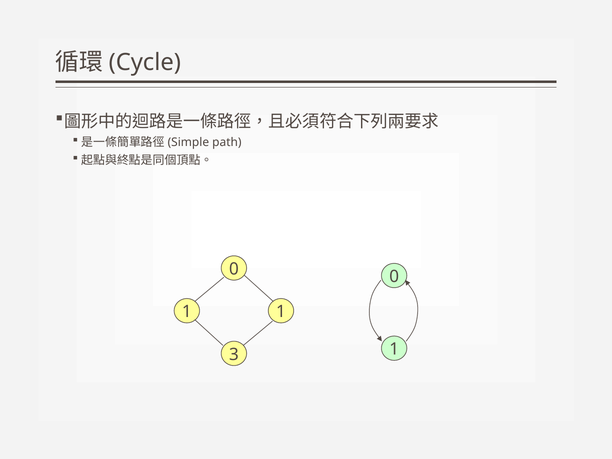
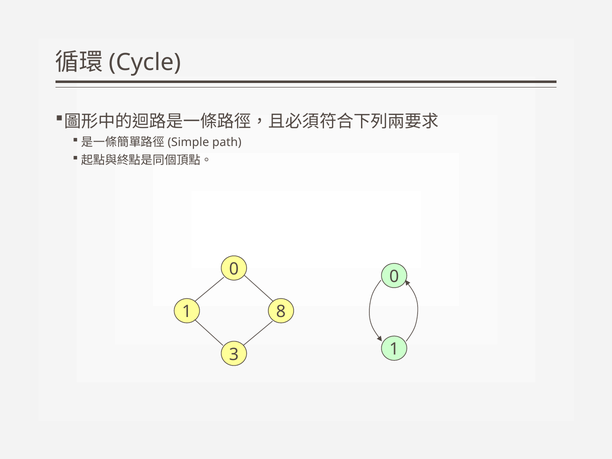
1 1: 1 -> 8
